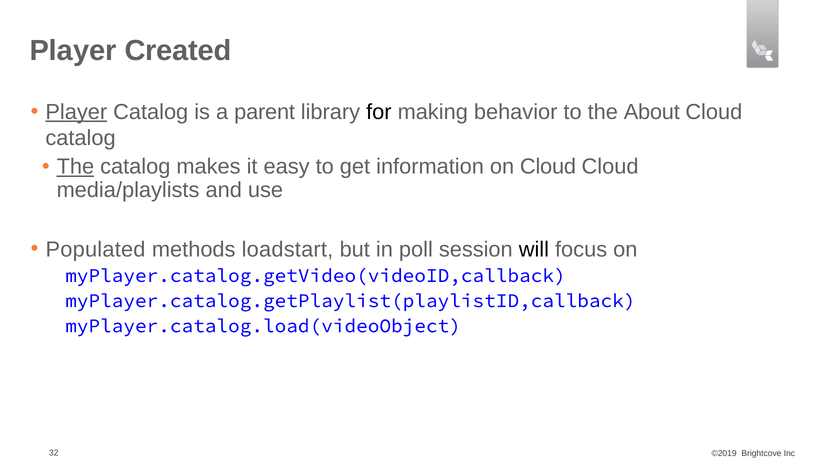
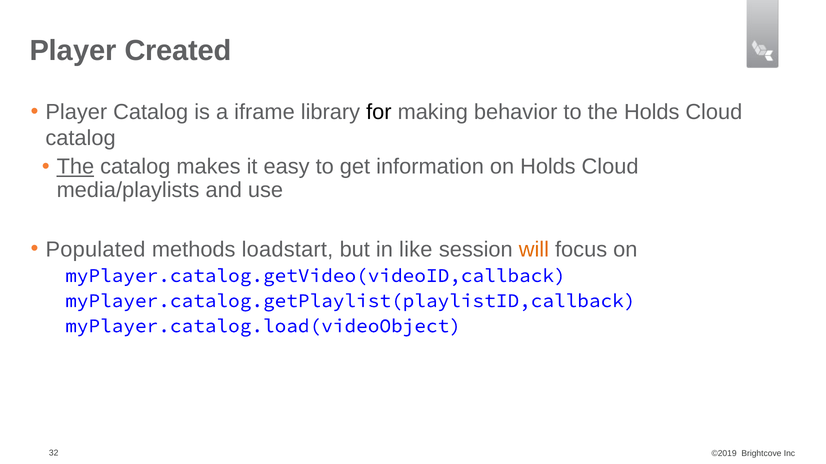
Player at (76, 112) underline: present -> none
parent: parent -> iframe
the About: About -> Holds
on Cloud: Cloud -> Holds
poll: poll -> like
will colour: black -> orange
